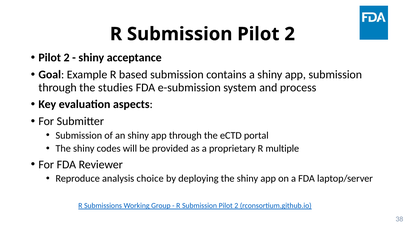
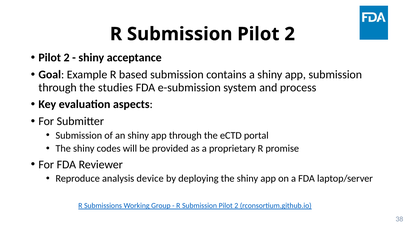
multiple: multiple -> promise
choice: choice -> device
